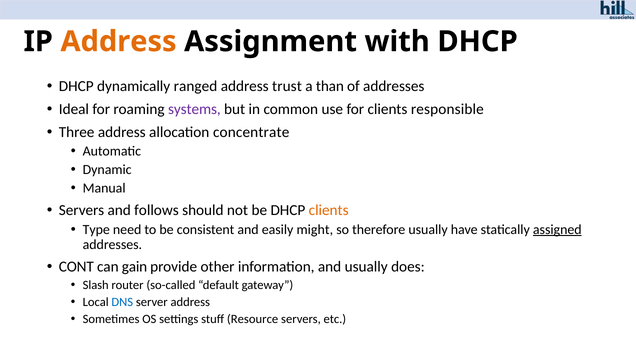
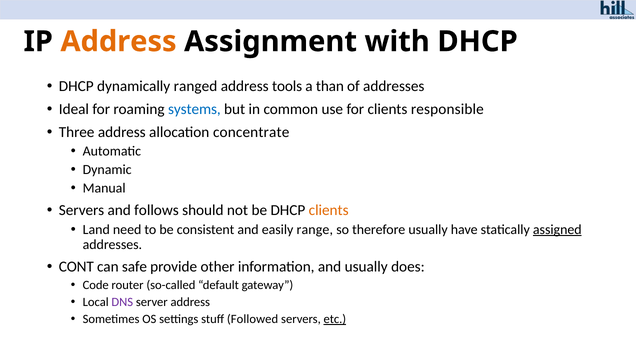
trust: trust -> tools
systems colour: purple -> blue
Type: Type -> Land
might: might -> range
gain: gain -> safe
Slash: Slash -> Code
DNS colour: blue -> purple
Resource: Resource -> Followed
etc underline: none -> present
